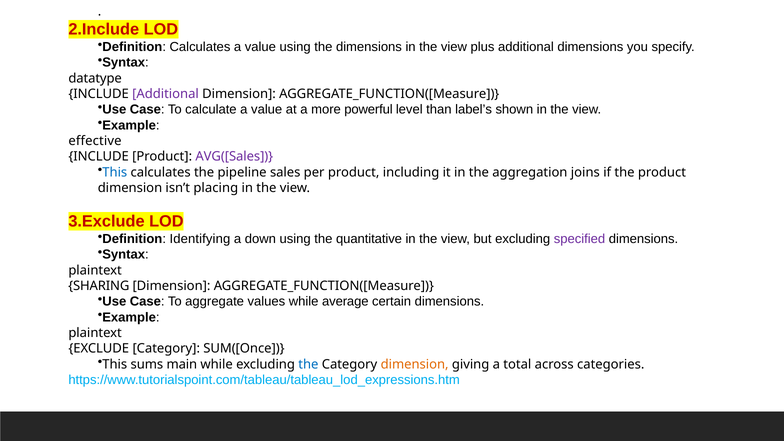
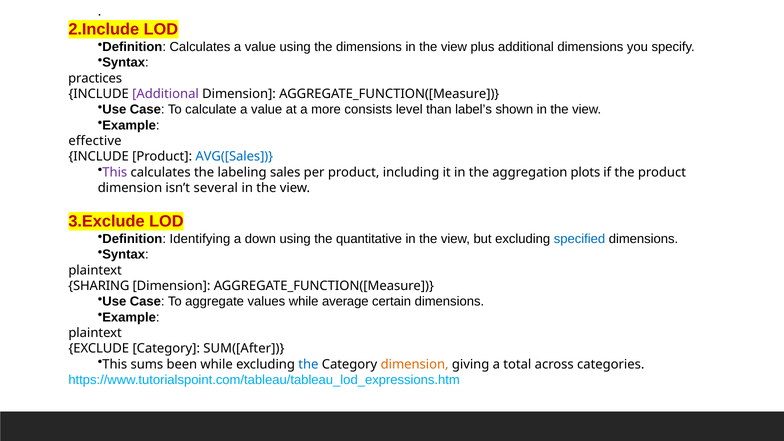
datatype: datatype -> practices
powerful: powerful -> consists
AVG([Sales colour: purple -> blue
This at (115, 172) colour: blue -> purple
pipeline: pipeline -> labeling
joins: joins -> plots
placing: placing -> several
specified colour: purple -> blue
SUM([Once: SUM([Once -> SUM([After
main: main -> been
